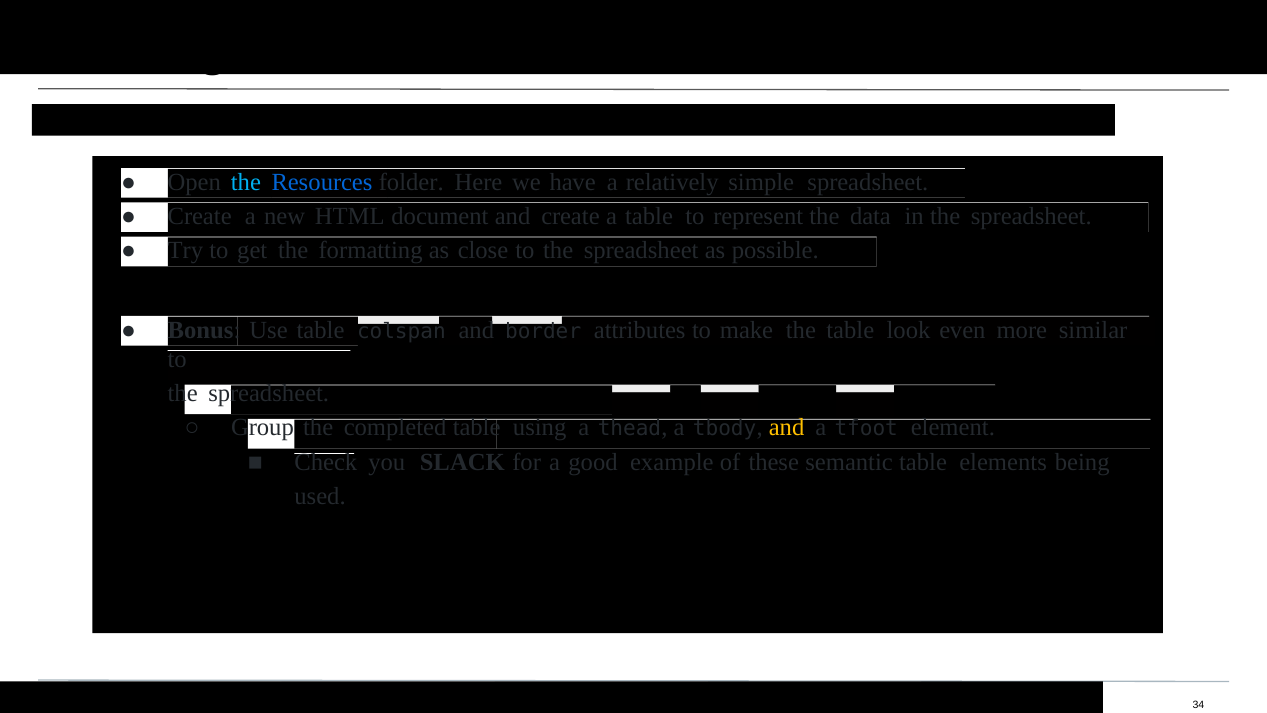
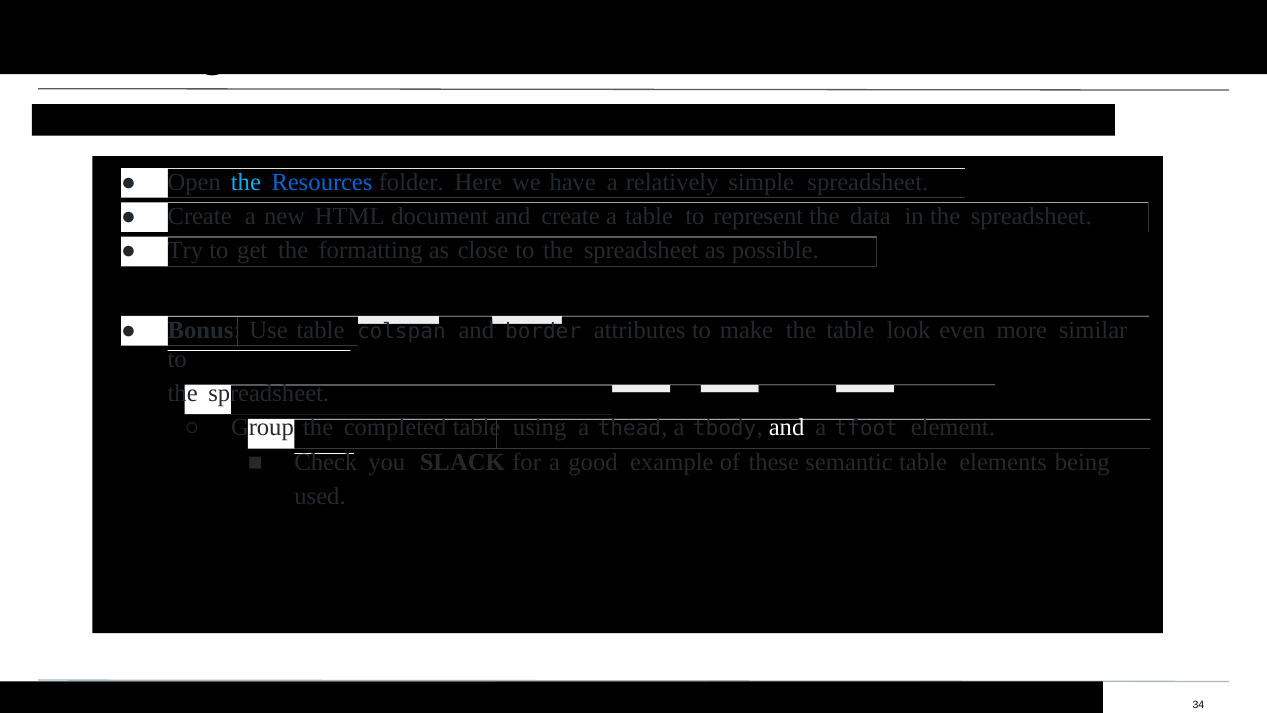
and at (787, 427) colour: yellow -> white
